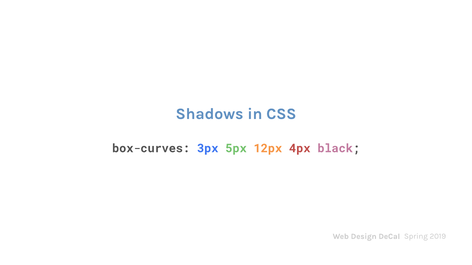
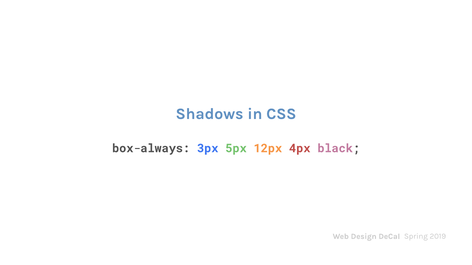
box-curves: box-curves -> box-always
